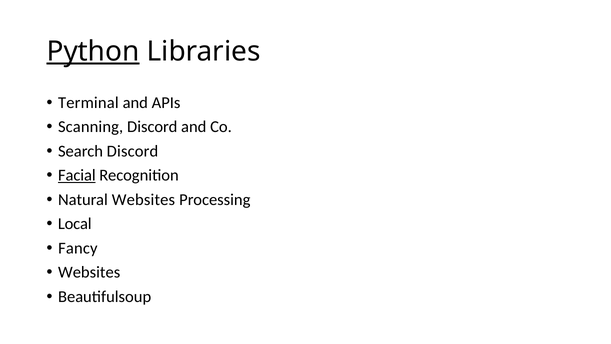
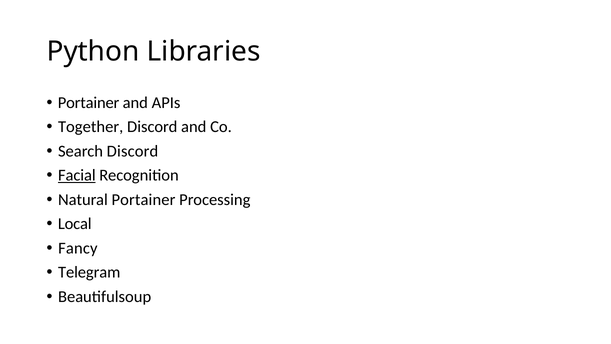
Python underline: present -> none
Terminal at (88, 103): Terminal -> Portainer
Scanning: Scanning -> Together
Natural Websites: Websites -> Portainer
Websites at (89, 272): Websites -> Telegram
